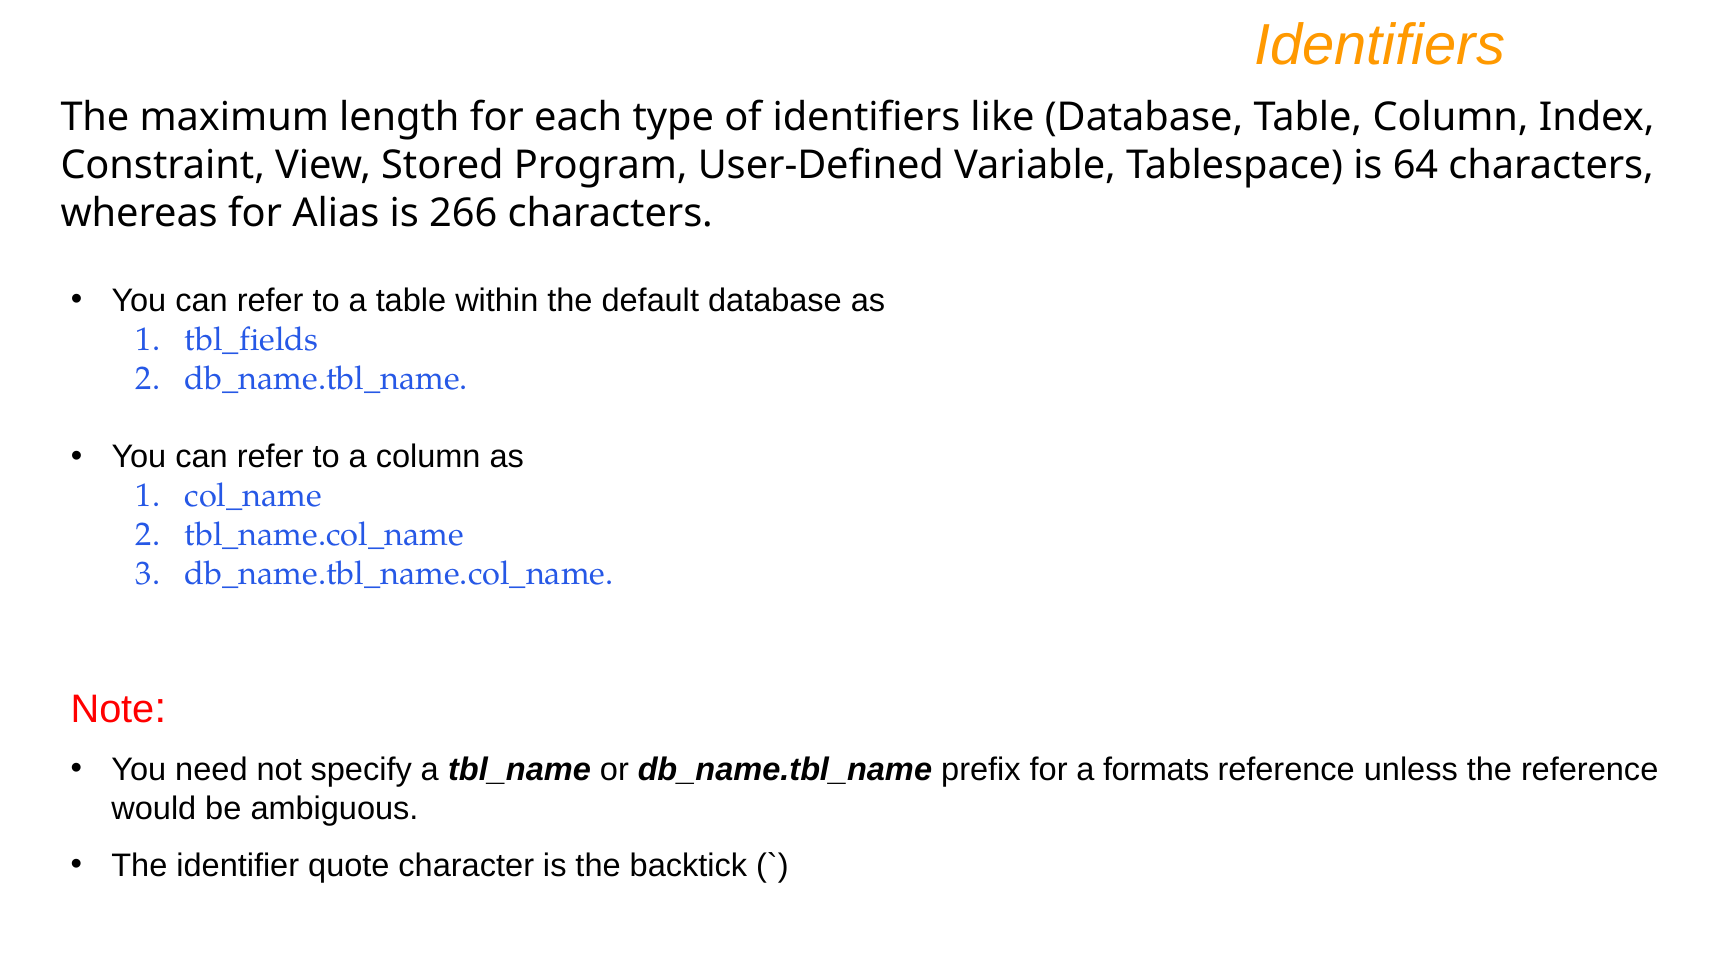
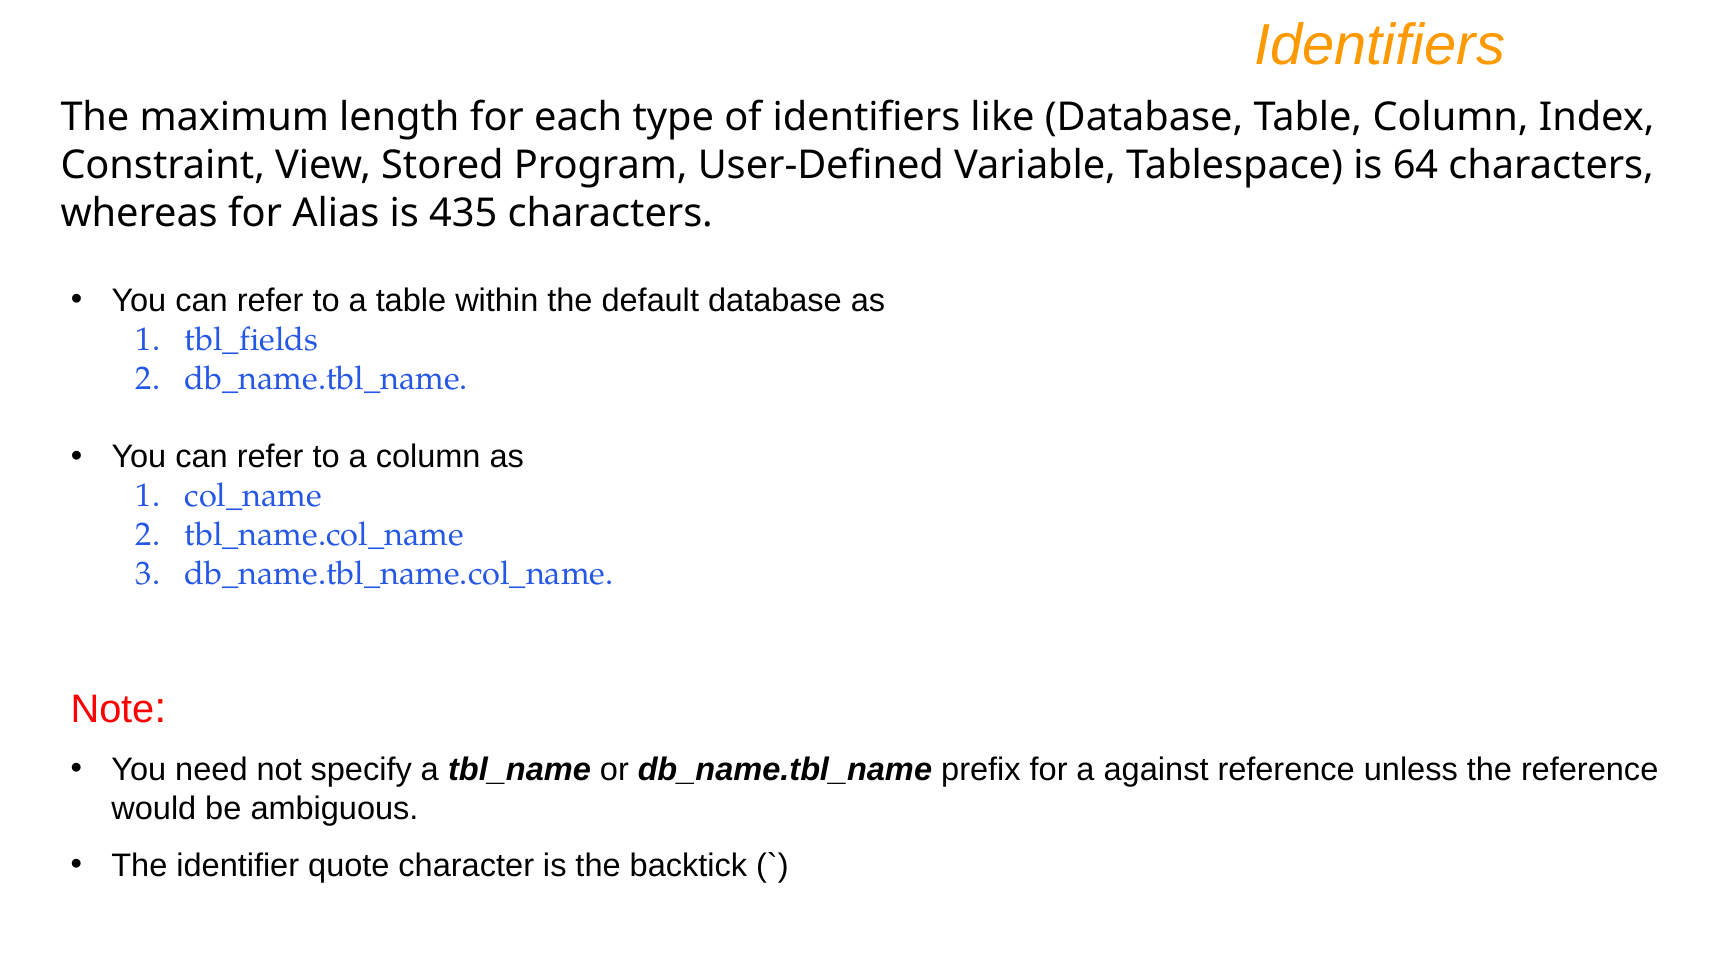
266: 266 -> 435
formats: formats -> against
